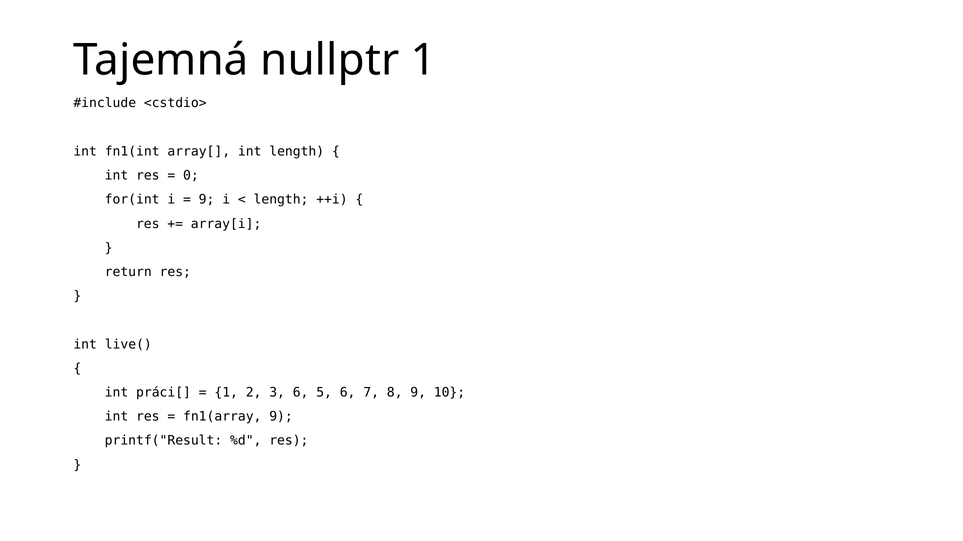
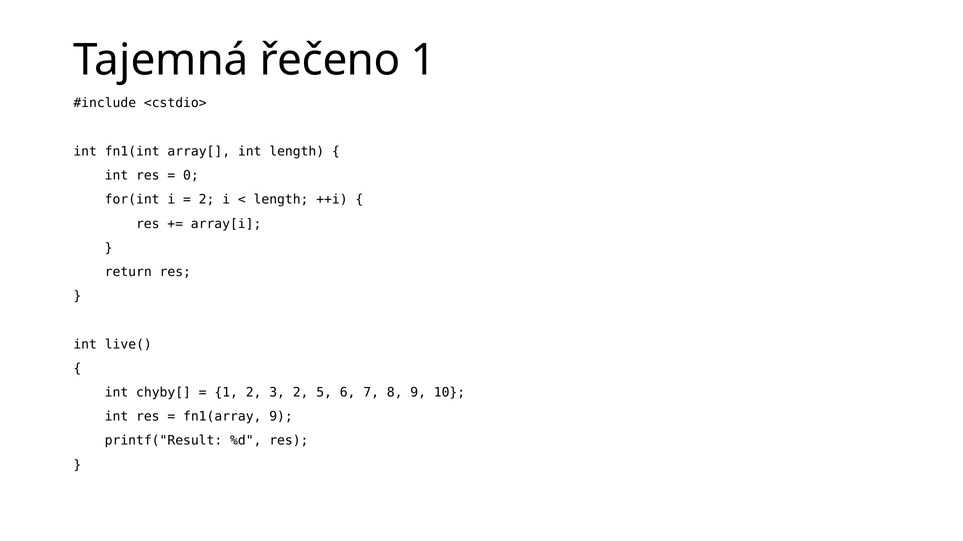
nullptr: nullptr -> řečeno
9 at (207, 200): 9 -> 2
práci[: práci[ -> chyby[
3 6: 6 -> 2
